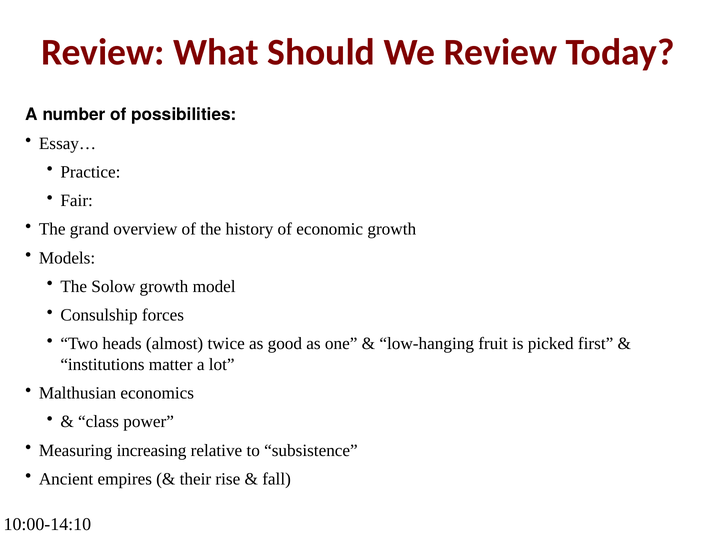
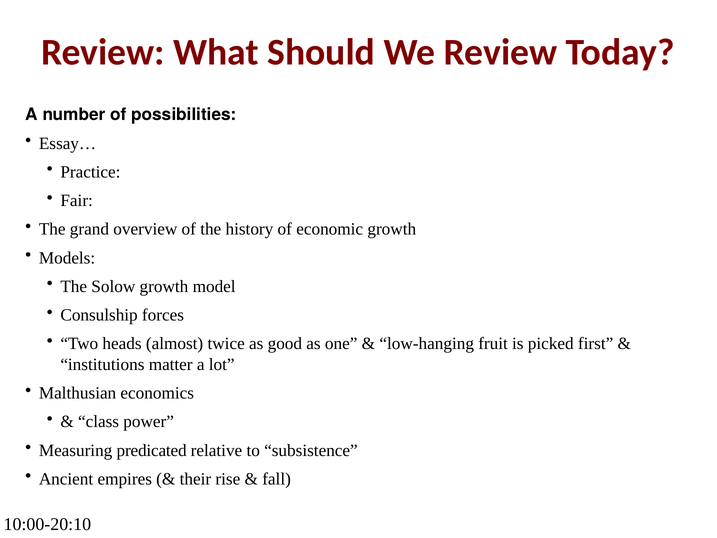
increasing: increasing -> predicated
10:00-14:10: 10:00-14:10 -> 10:00-20:10
